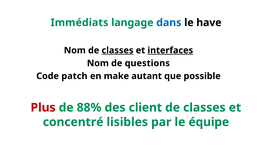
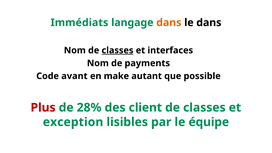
dans at (169, 23) colour: blue -> orange
le have: have -> dans
interfaces underline: present -> none
questions: questions -> payments
patch: patch -> avant
88%: 88% -> 28%
concentré: concentré -> exception
